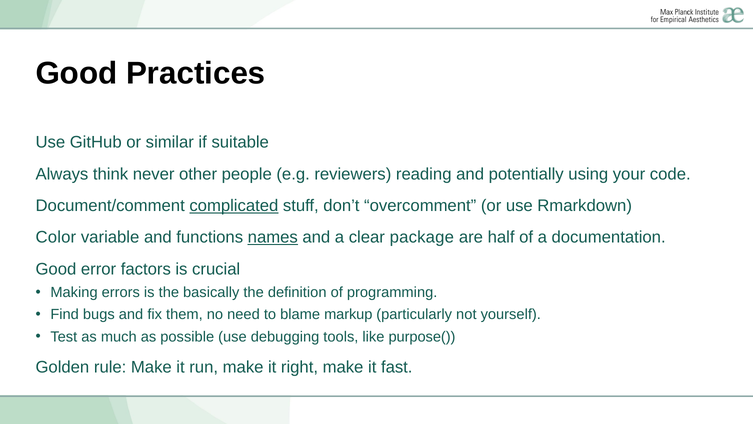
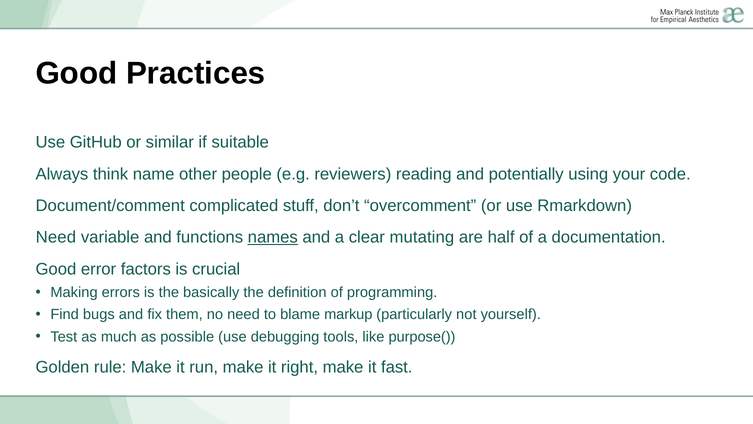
never: never -> name
complicated underline: present -> none
Color at (56, 237): Color -> Need
package: package -> mutating
